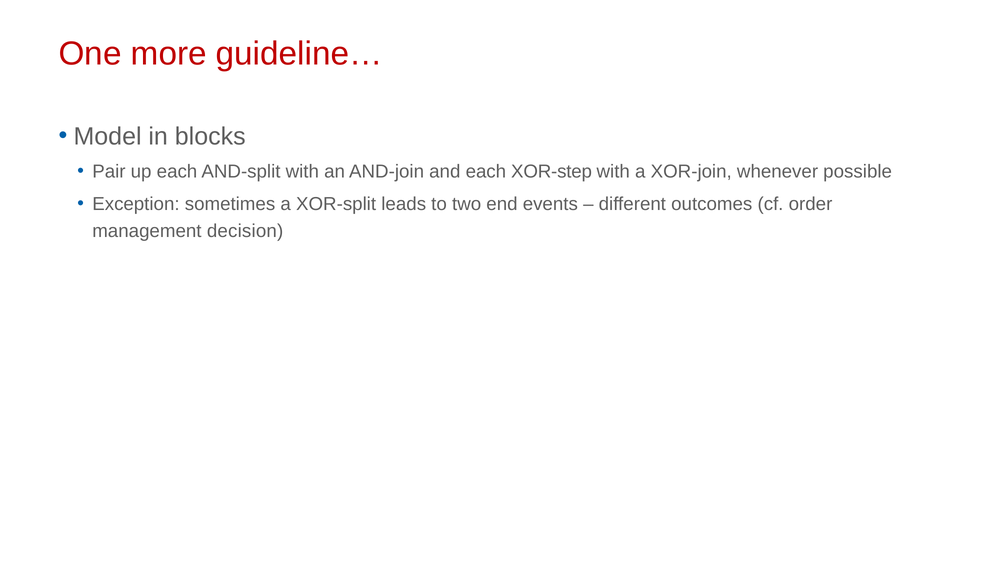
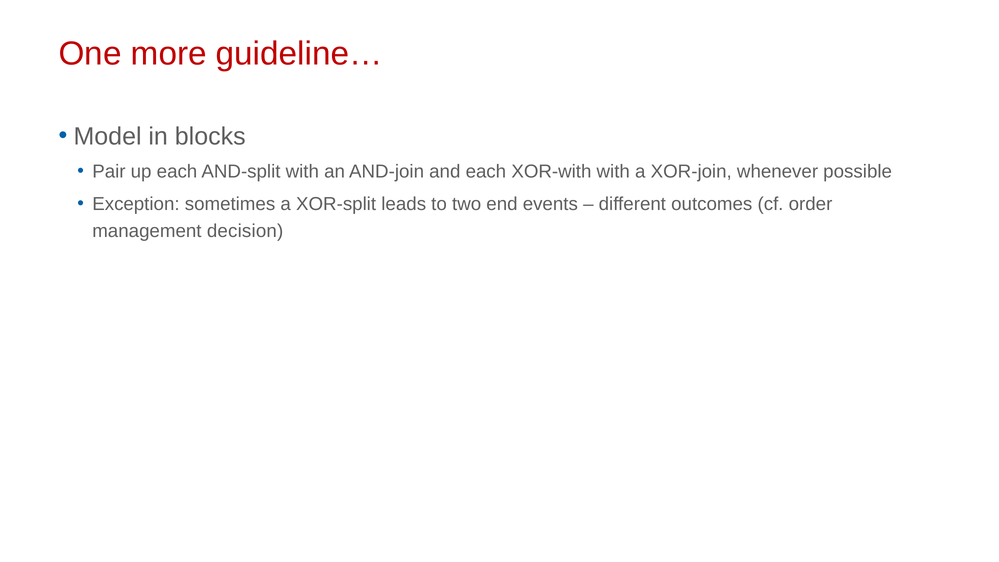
XOR-step: XOR-step -> XOR-with
